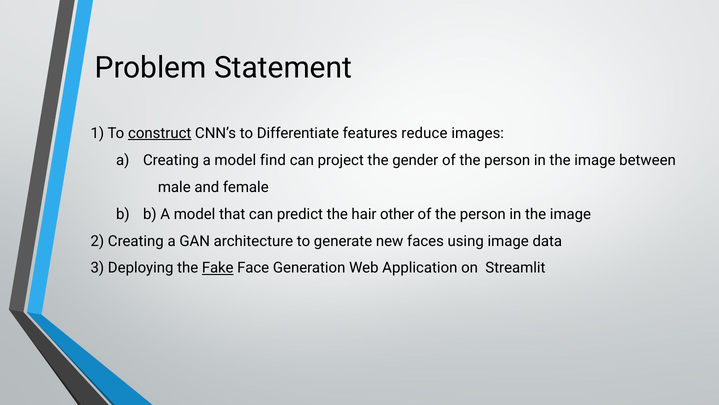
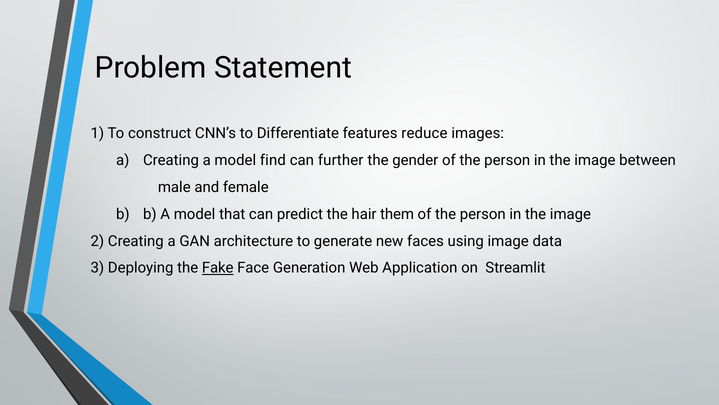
construct underline: present -> none
project: project -> further
other: other -> them
